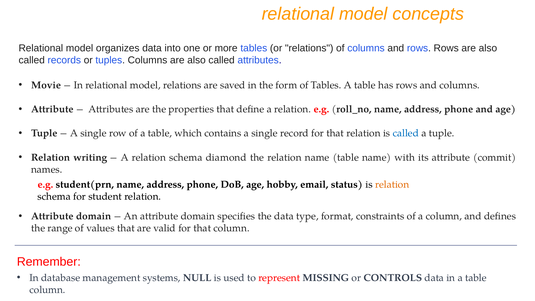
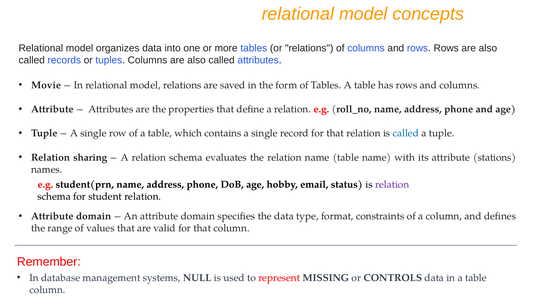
writing: writing -> sharing
diamond: diamond -> evaluates
commit: commit -> stations
relation at (392, 184) colour: orange -> purple
